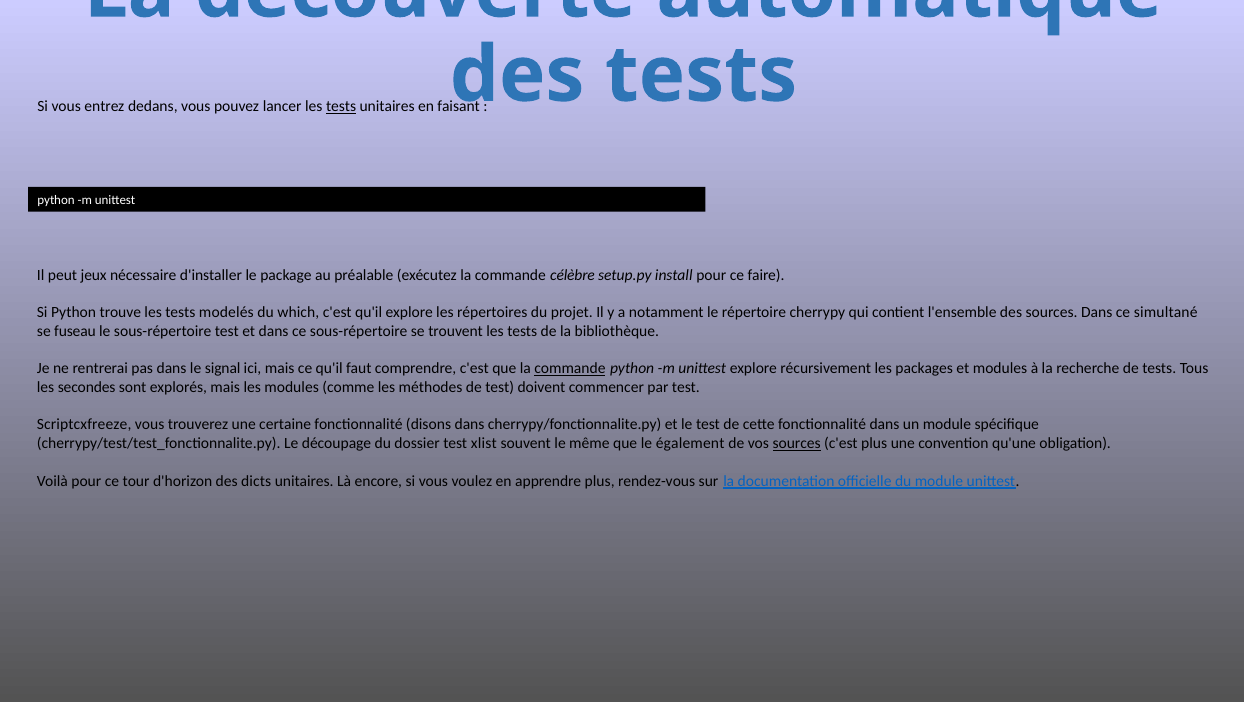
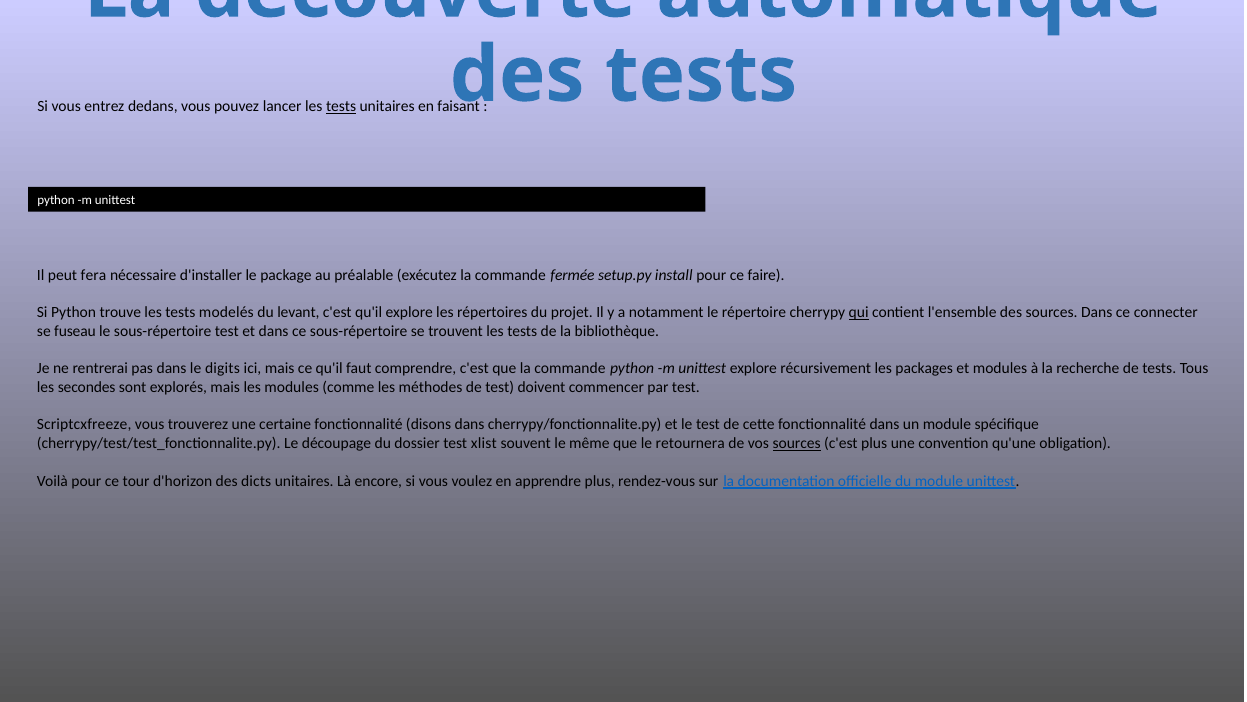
jeux: jeux -> fera
célèbre: célèbre -> fermée
which: which -> levant
qui underline: none -> present
simultané: simultané -> connecter
signal: signal -> digits
commande at (570, 368) underline: present -> none
également: également -> retournera
